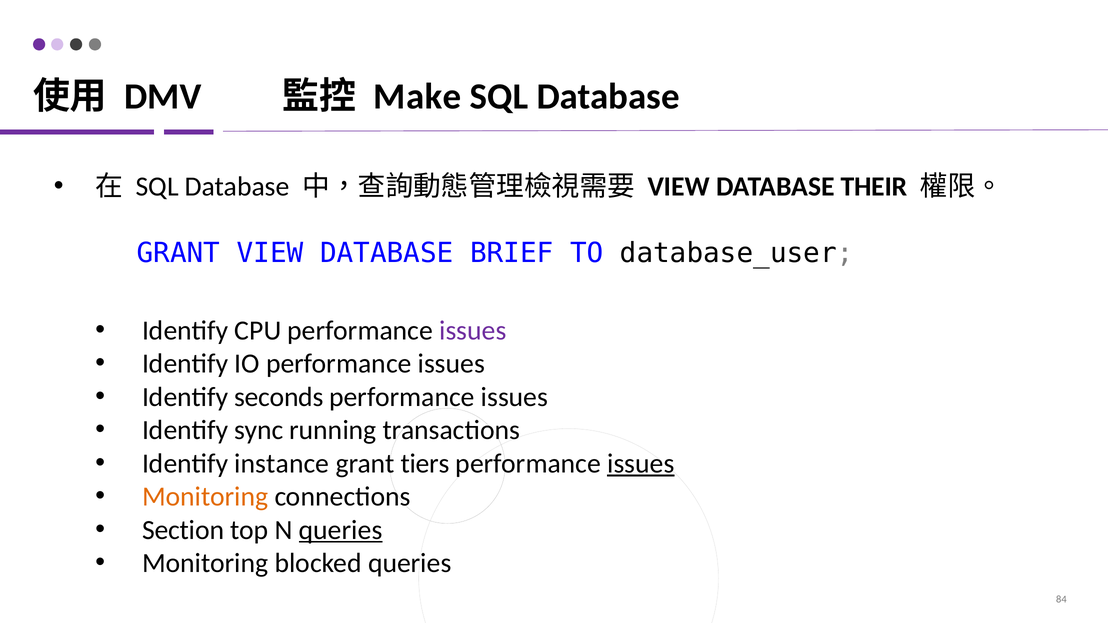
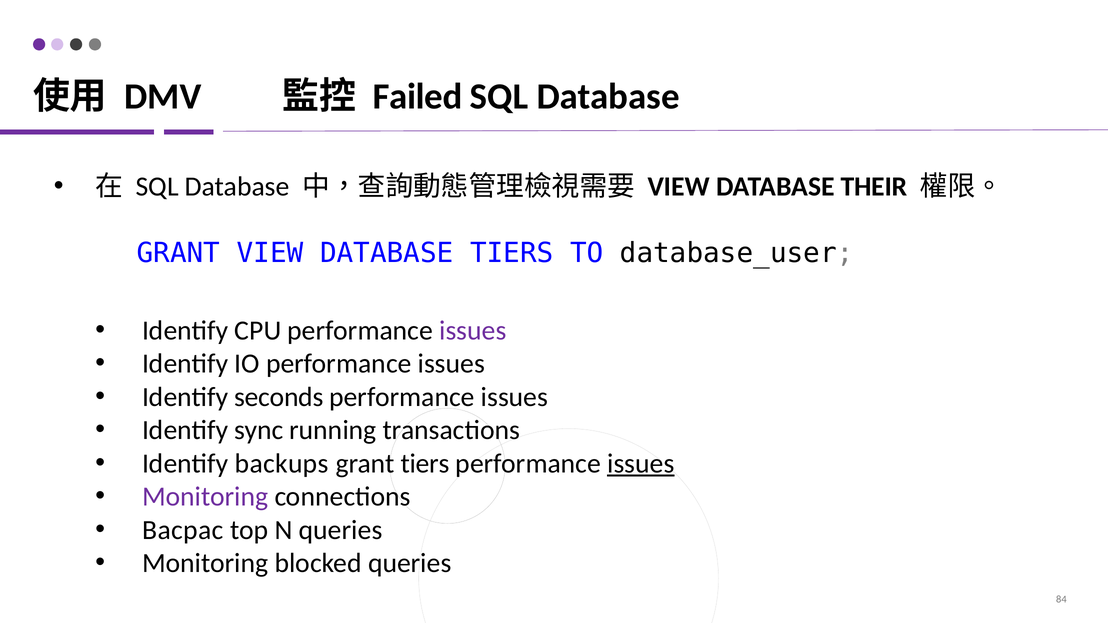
Make: Make -> Failed
DATABASE BRIEF: BRIEF -> TIERS
instance: instance -> backups
Monitoring at (205, 497) colour: orange -> purple
Section: Section -> Bacpac
queries at (341, 530) underline: present -> none
